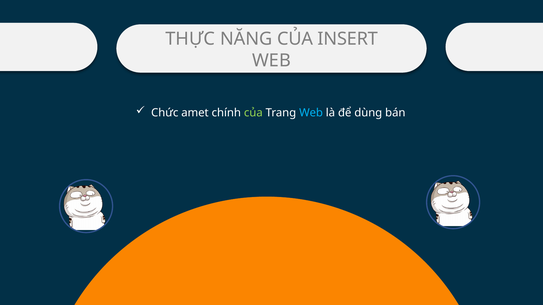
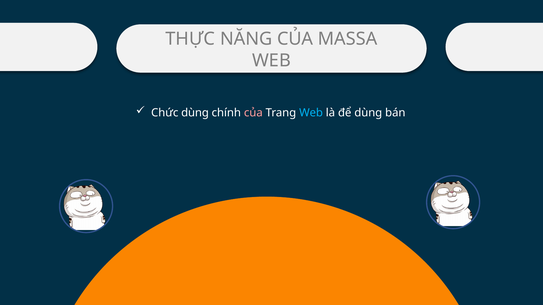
INSERT: INSERT -> MASSA
Chức amet: amet -> dùng
của at (253, 113) colour: light green -> pink
